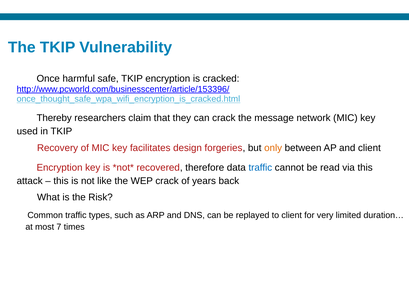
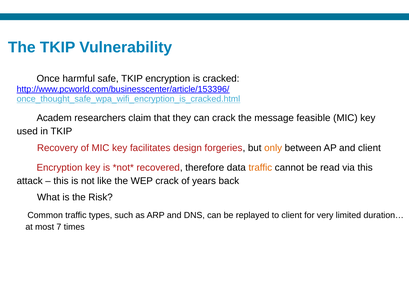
Thereby: Thereby -> Academ
network: network -> feasible
traffic at (260, 168) colour: blue -> orange
